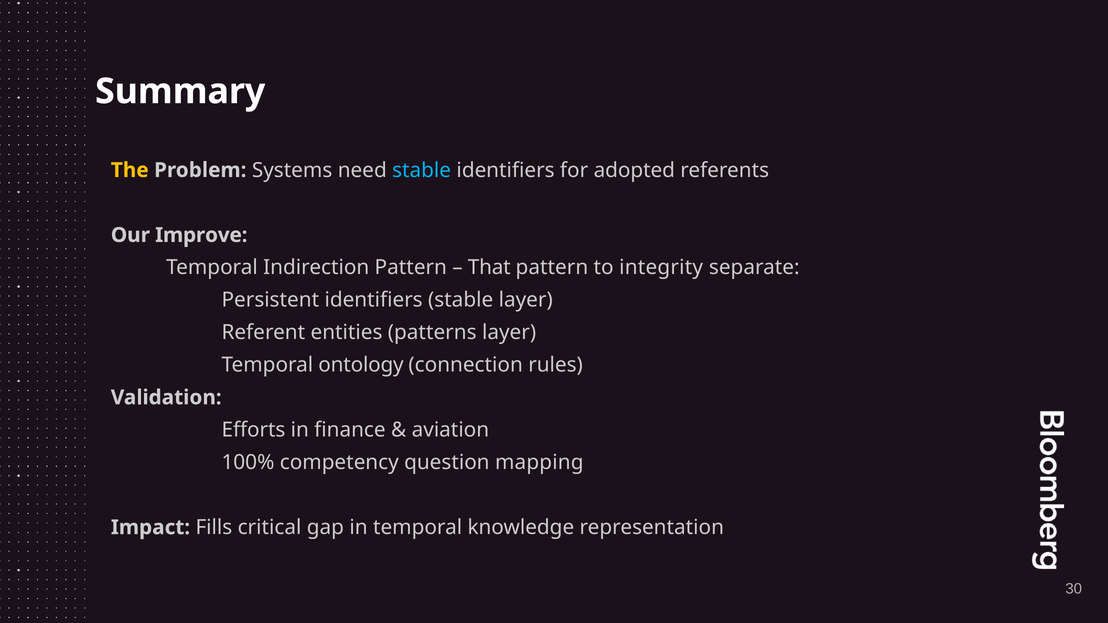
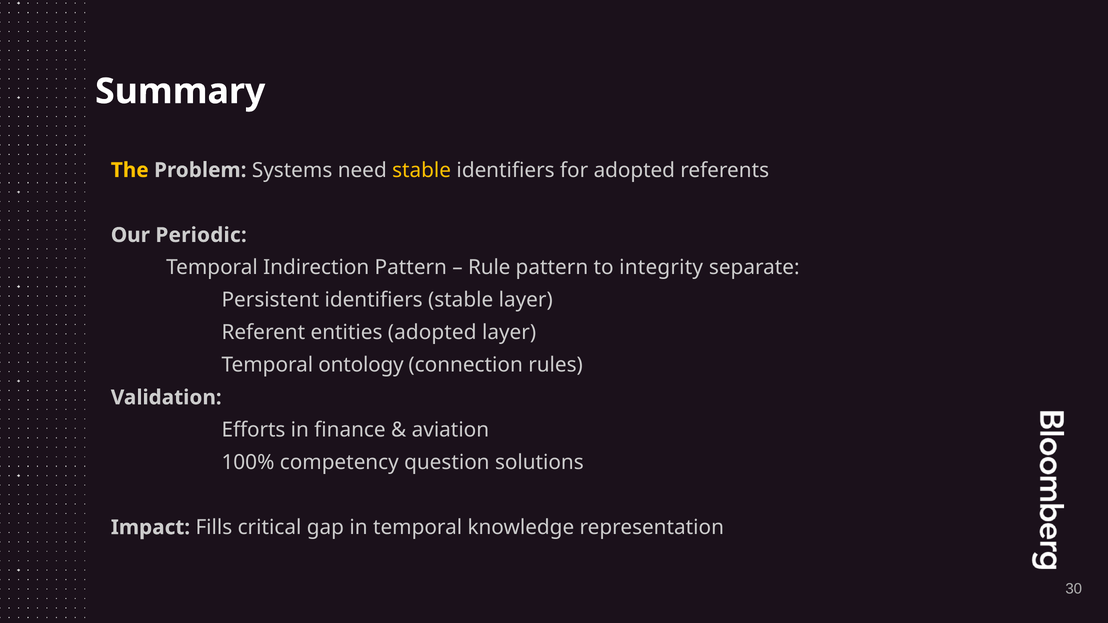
stable at (422, 170) colour: light blue -> yellow
Improve: Improve -> Periodic
That: That -> Rule
entities patterns: patterns -> adopted
mapping: mapping -> solutions
